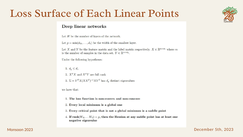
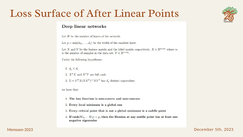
Each: Each -> After
